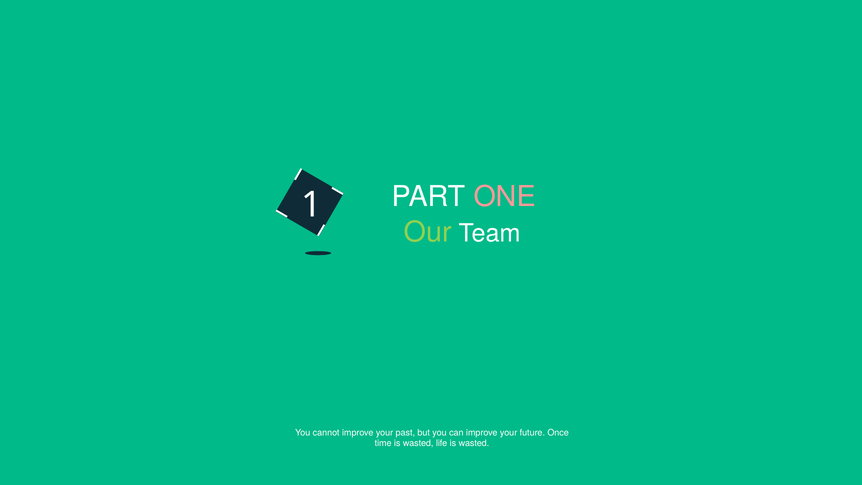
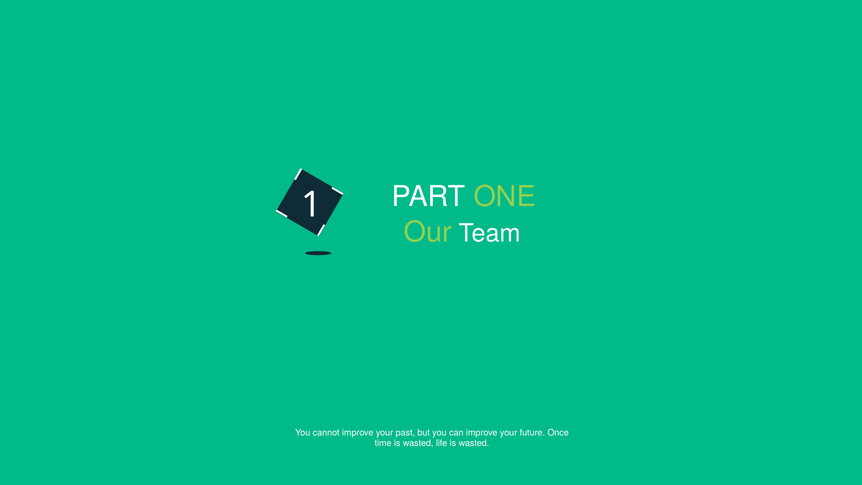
ONE colour: pink -> light green
